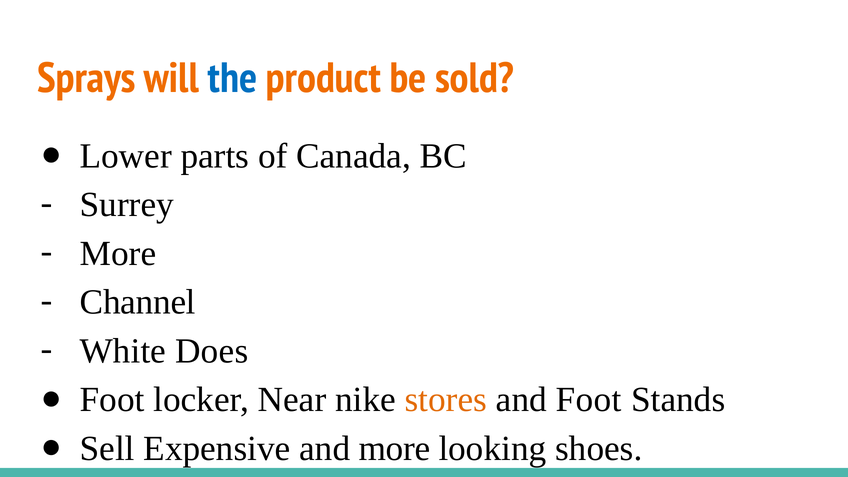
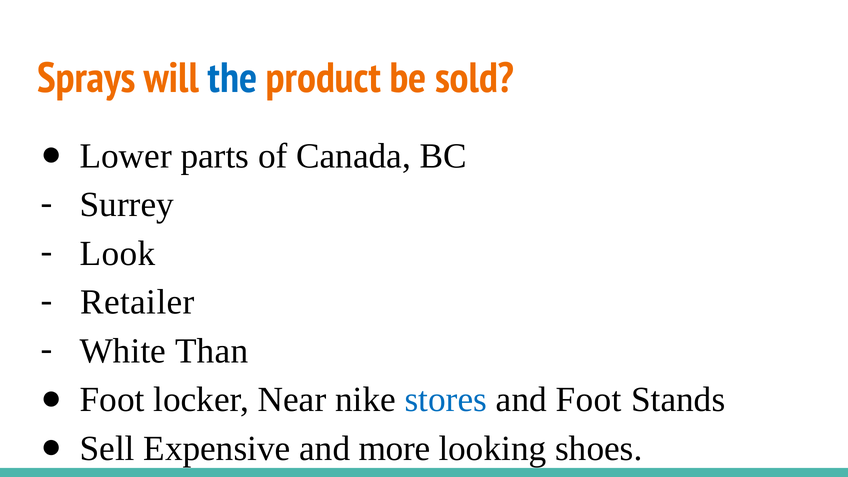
More at (118, 253): More -> Look
Channel: Channel -> Retailer
Does: Does -> Than
stores colour: orange -> blue
